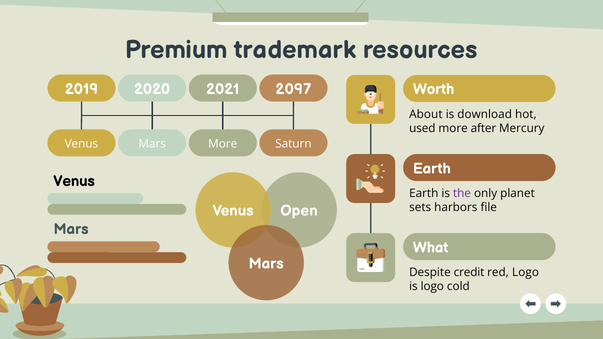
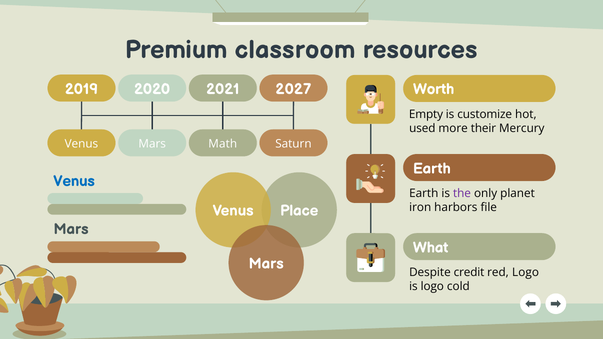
trademark: trademark -> classroom
2097: 2097 -> 2027
About: About -> Empty
download: download -> customize
after: after -> their
Mars More: More -> Math
Venus at (74, 181) colour: black -> blue
sets: sets -> iron
Open: Open -> Place
